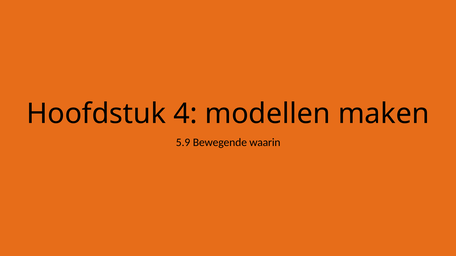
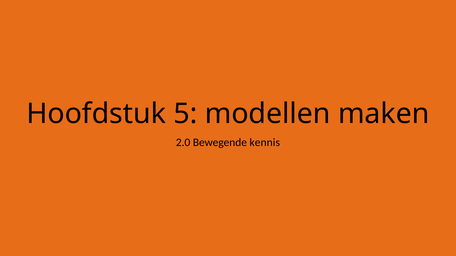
4: 4 -> 5
5.9: 5.9 -> 2.0
waarin: waarin -> kennis
